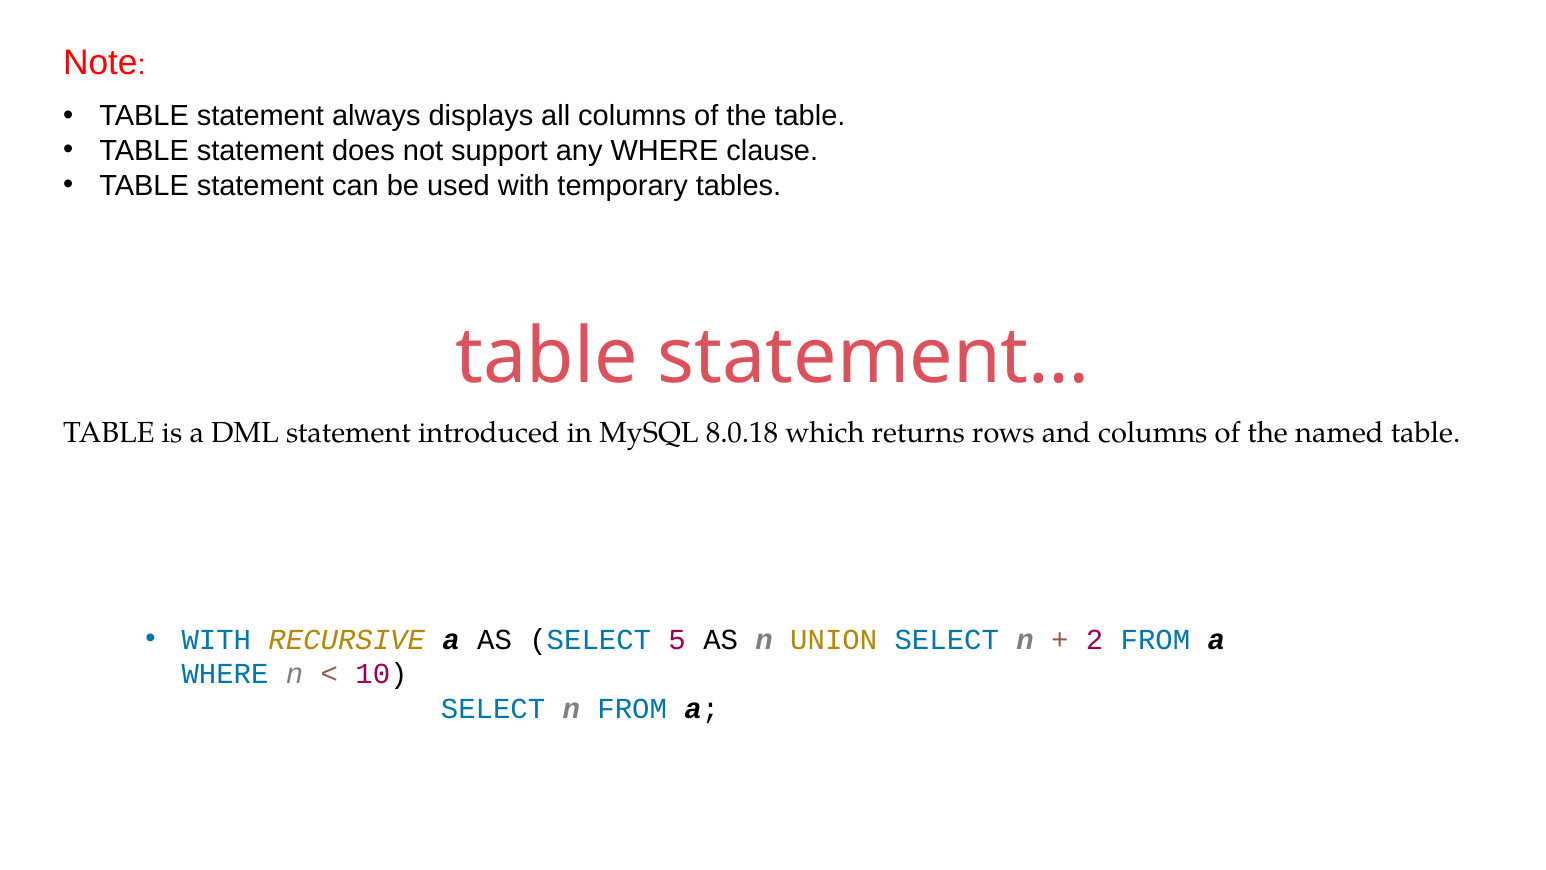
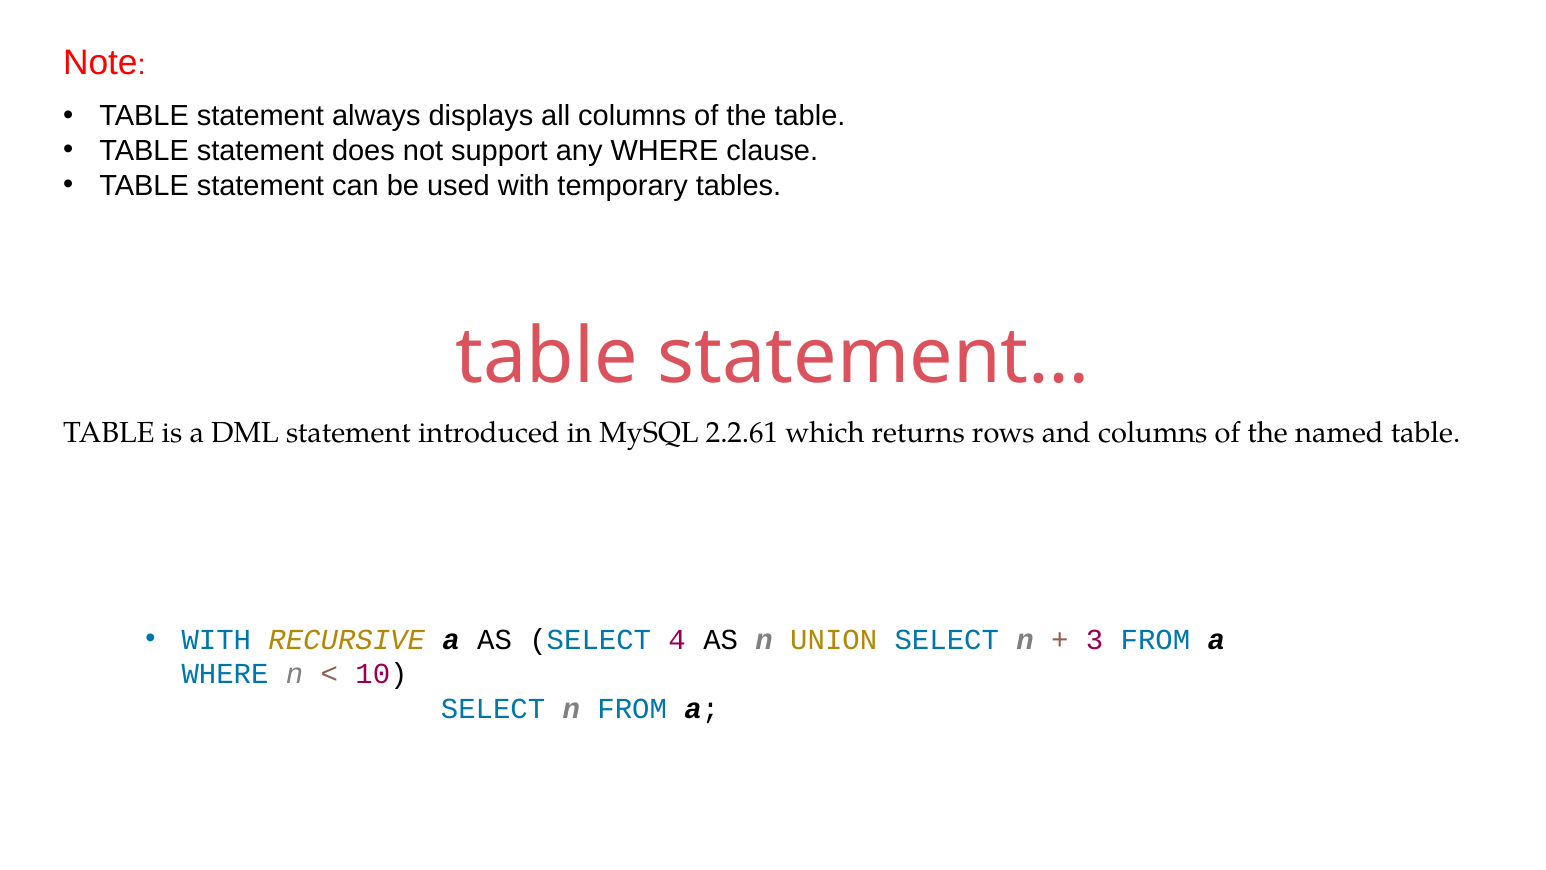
8.0.18: 8.0.18 -> 2.2.61
5: 5 -> 4
2: 2 -> 3
